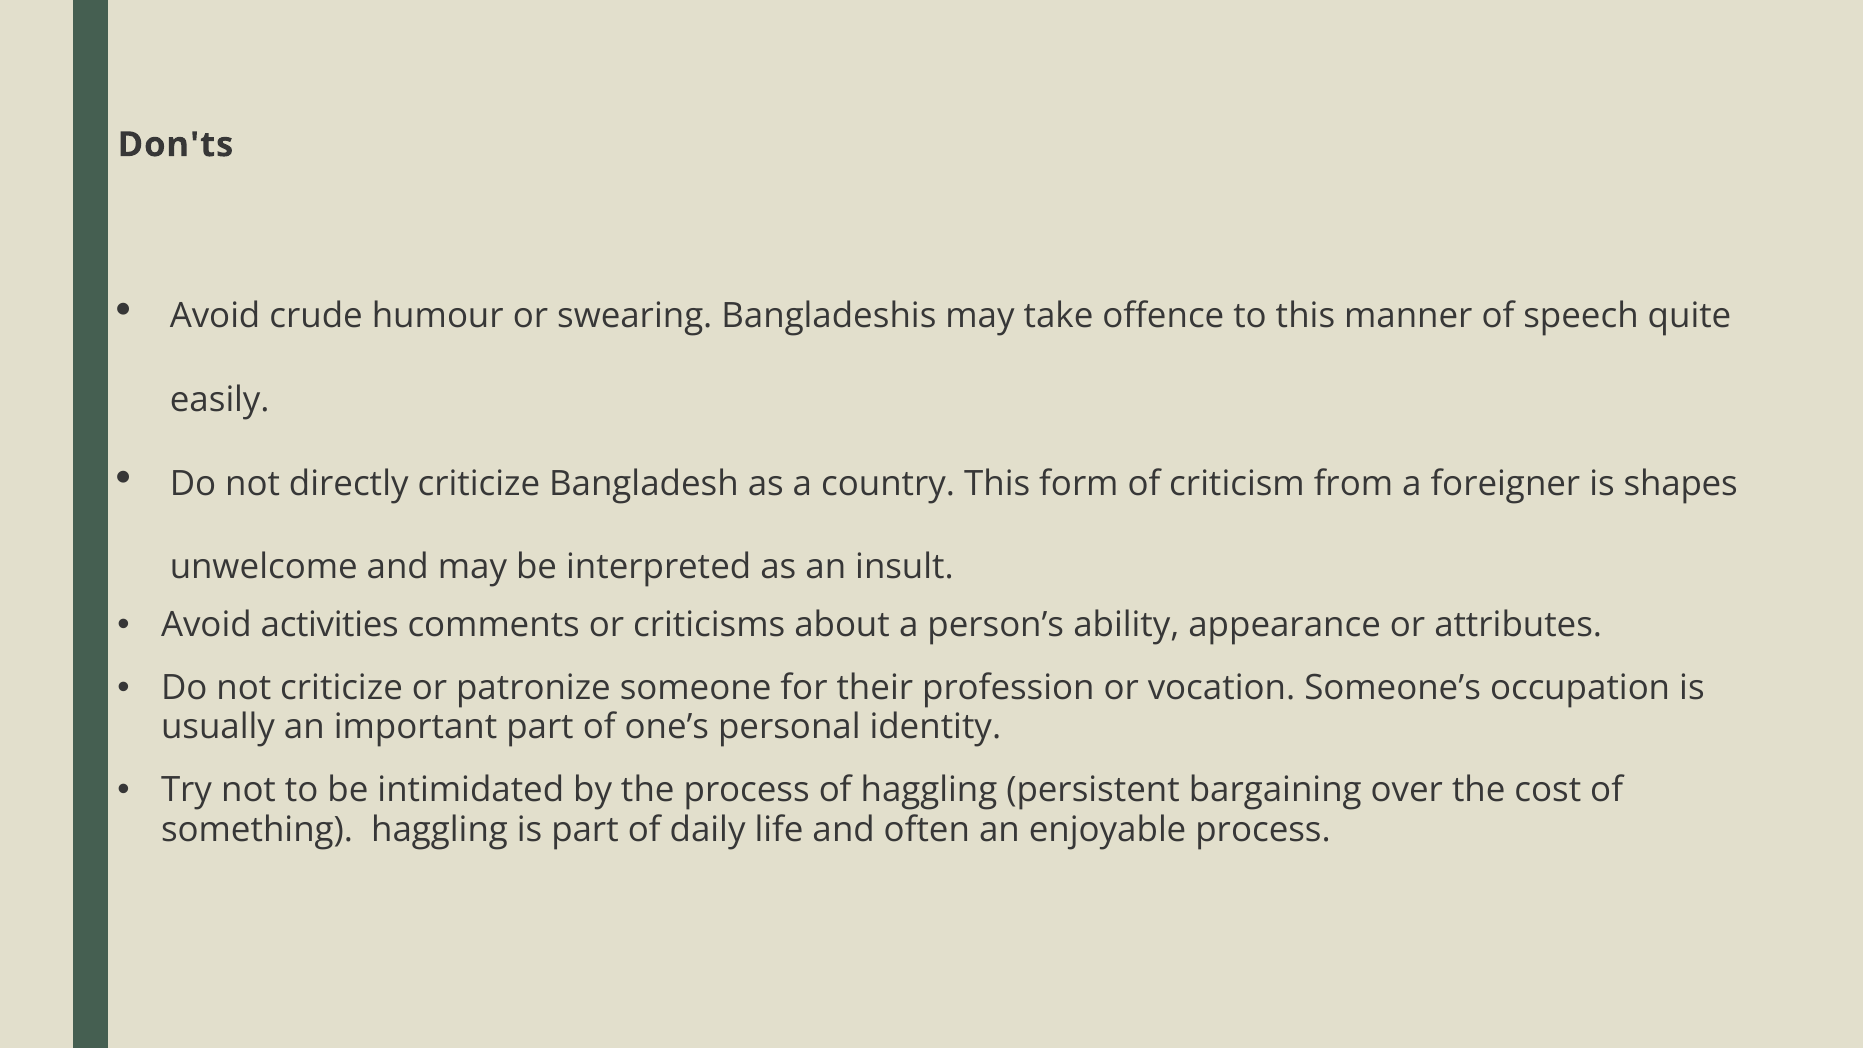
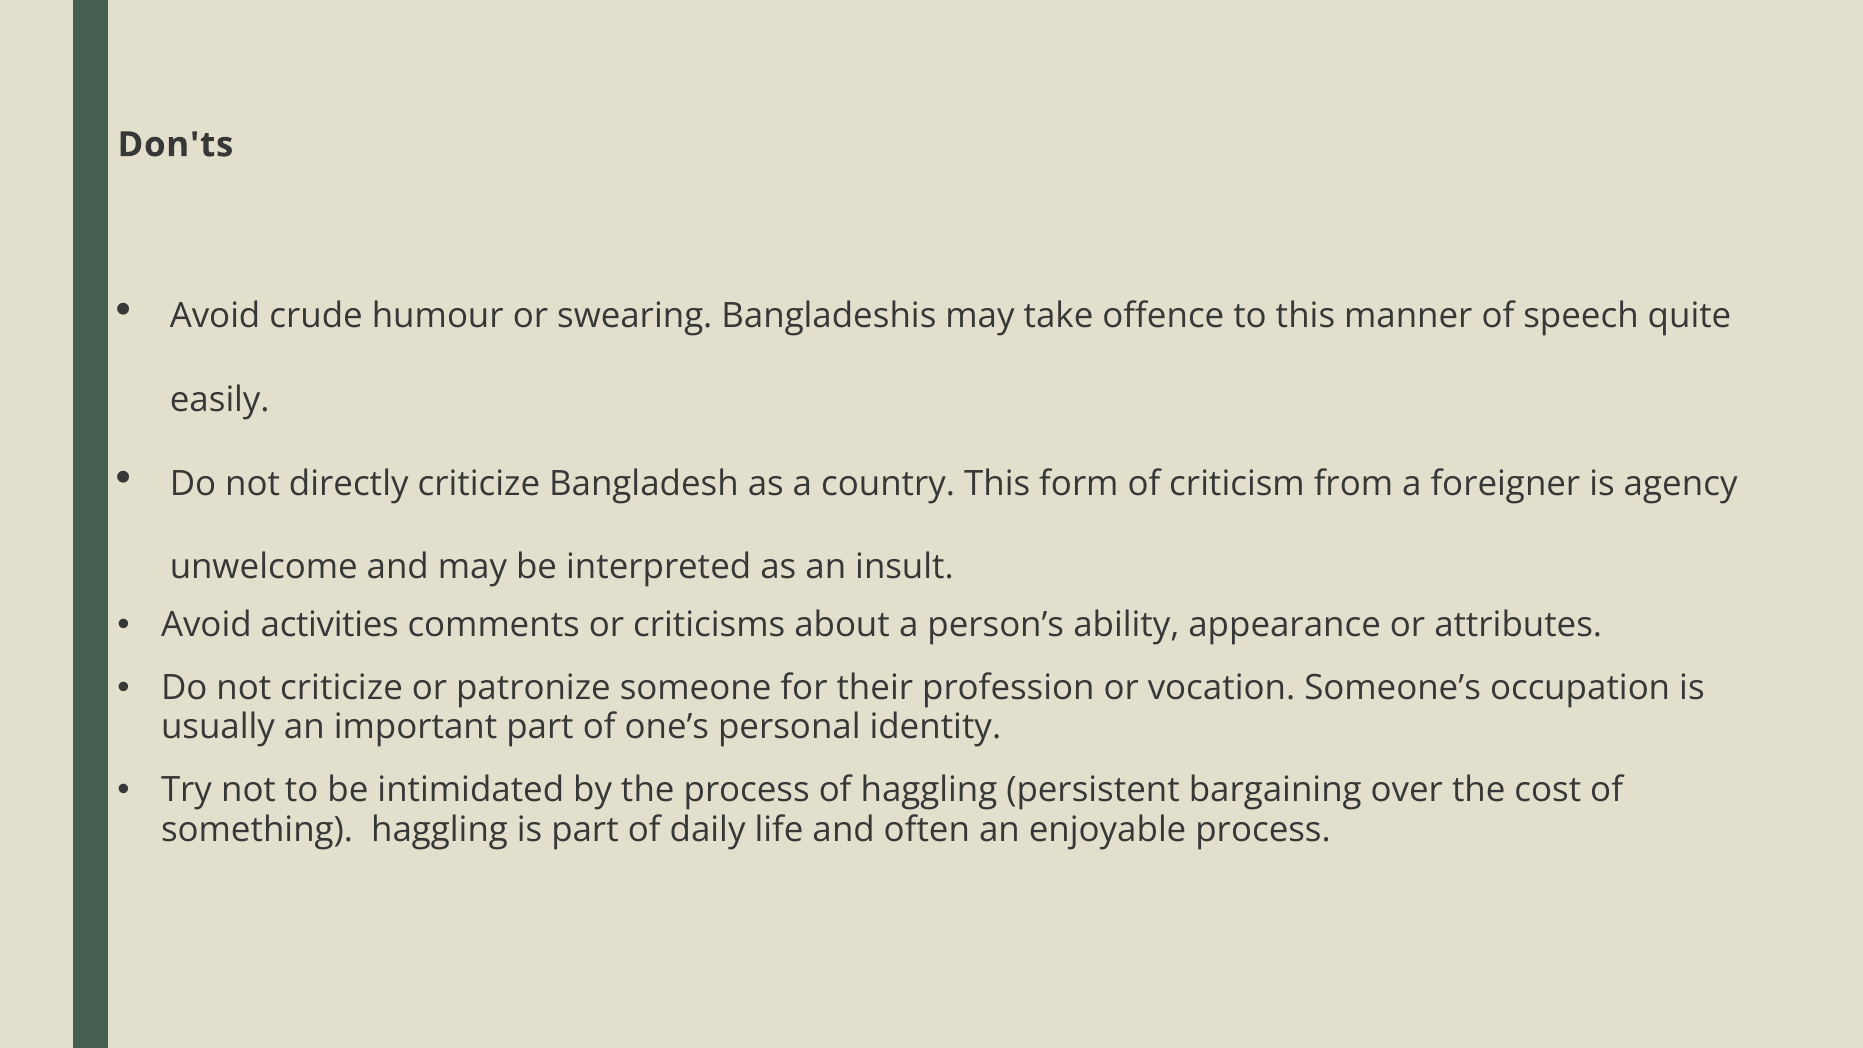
shapes: shapes -> agency
